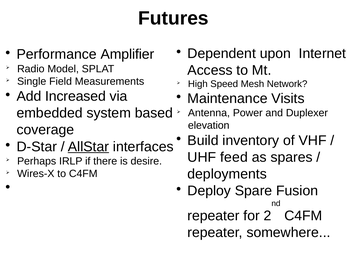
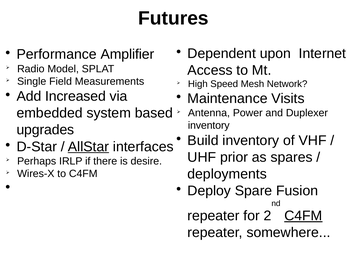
elevation at (209, 126): elevation -> inventory
coverage: coverage -> upgrades
feed: feed -> prior
C4FM at (303, 216) underline: none -> present
